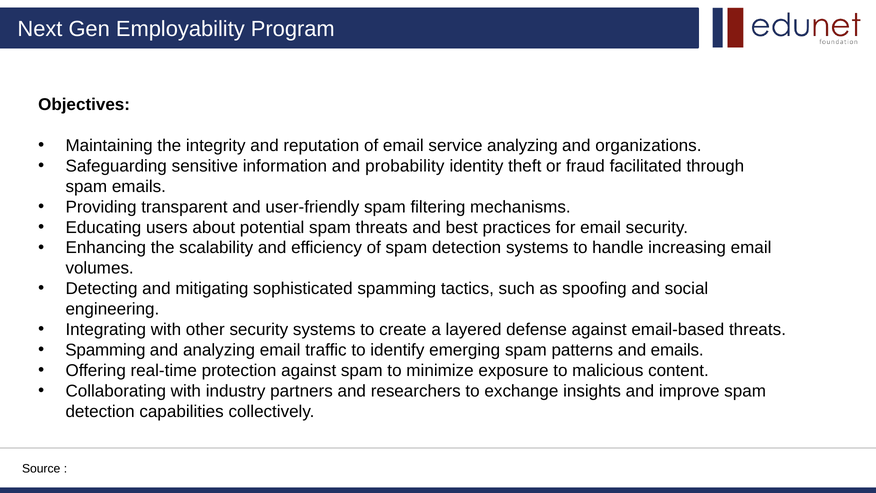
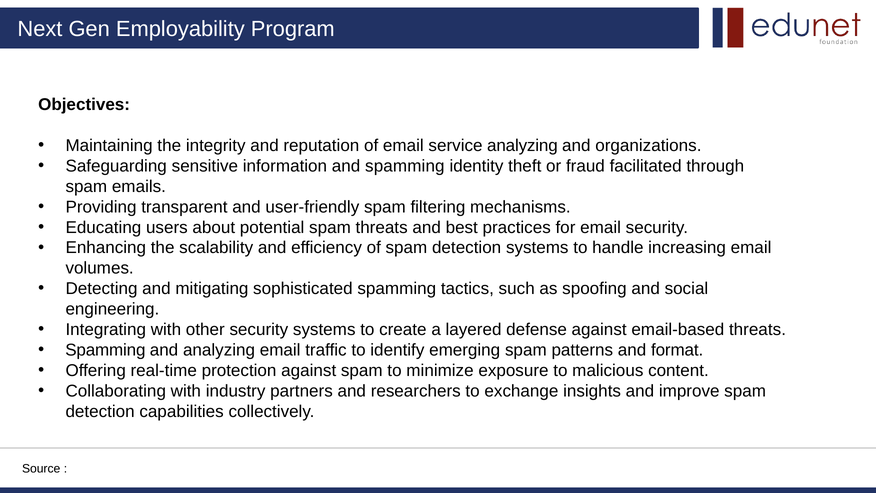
and probability: probability -> spamming
and emails: emails -> format
